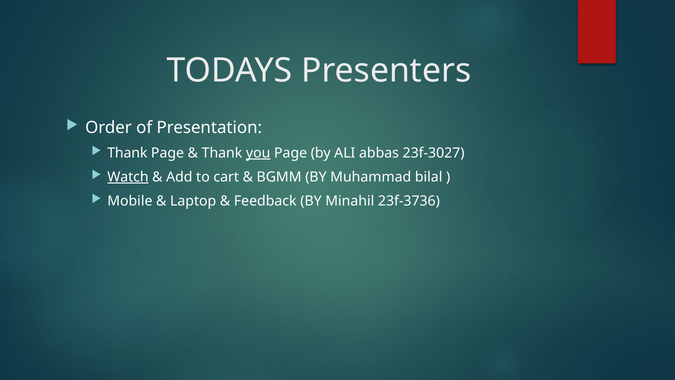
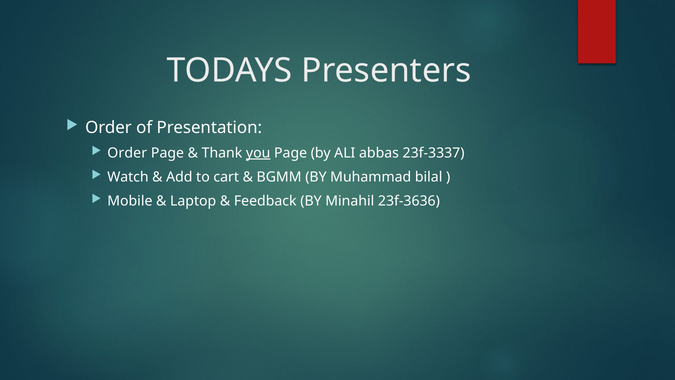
Thank at (127, 153): Thank -> Order
23f-3027: 23f-3027 -> 23f-3337
Watch underline: present -> none
23f-3736: 23f-3736 -> 23f-3636
